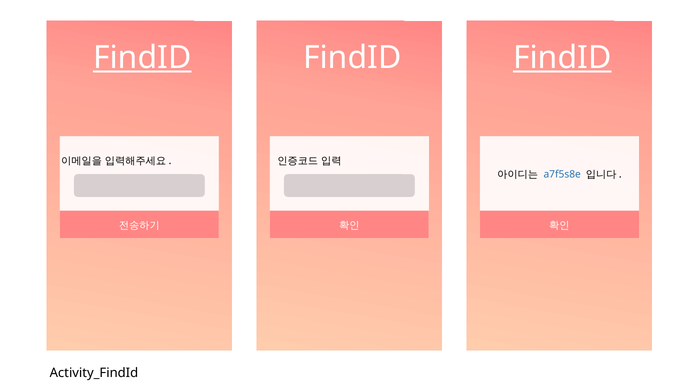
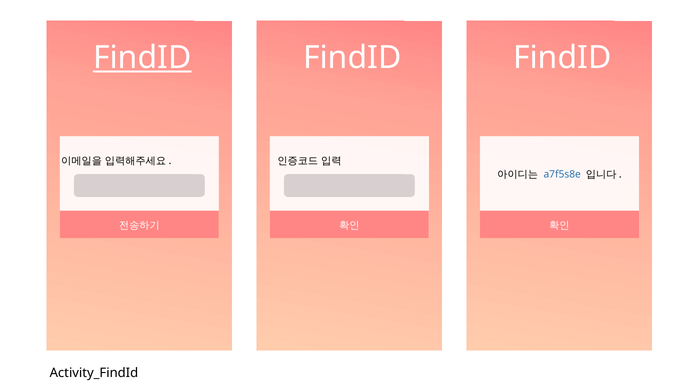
FindID at (562, 58) underline: present -> none
